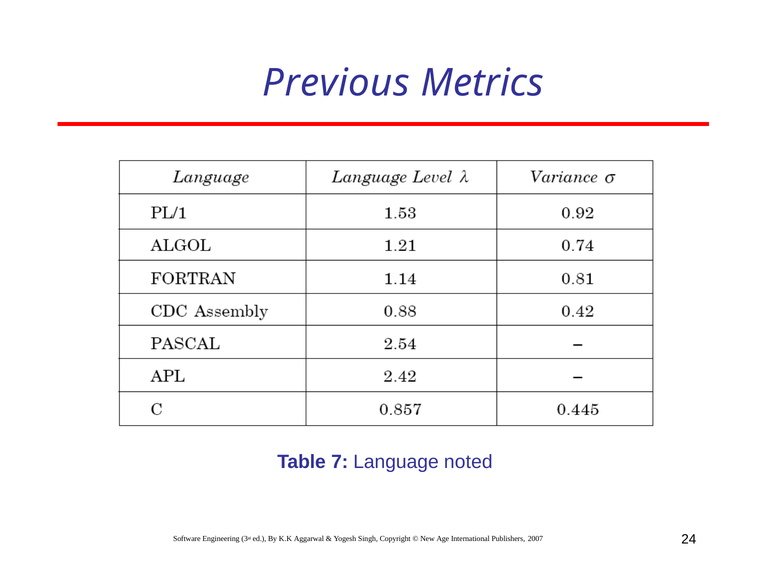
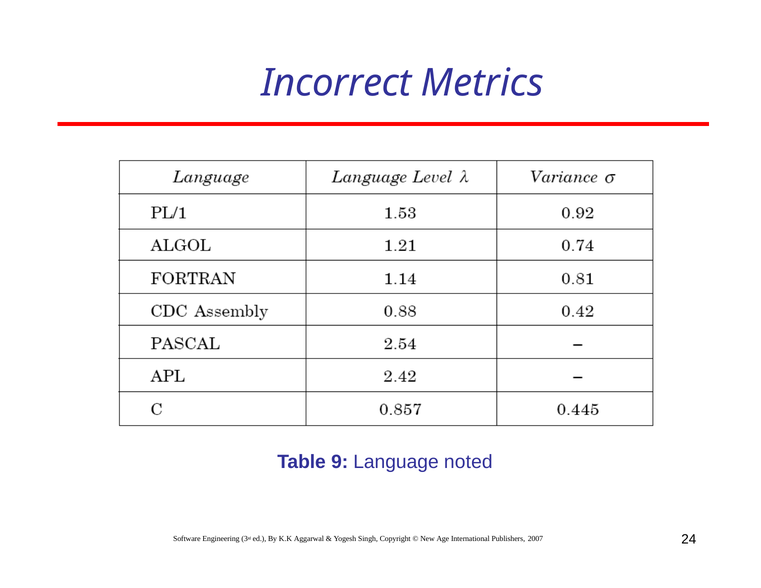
Previous: Previous -> Incorrect
7: 7 -> 9
